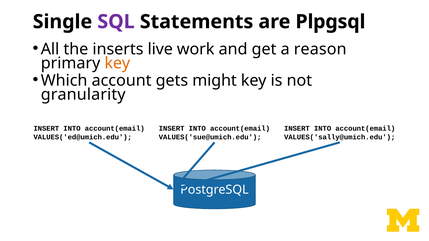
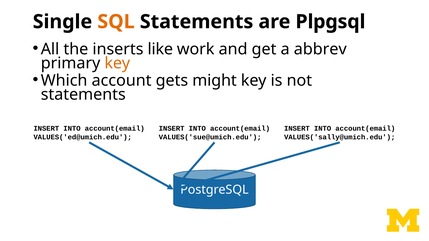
SQL colour: purple -> orange
live: live -> like
reason: reason -> abbrev
granularity at (83, 95): granularity -> statements
